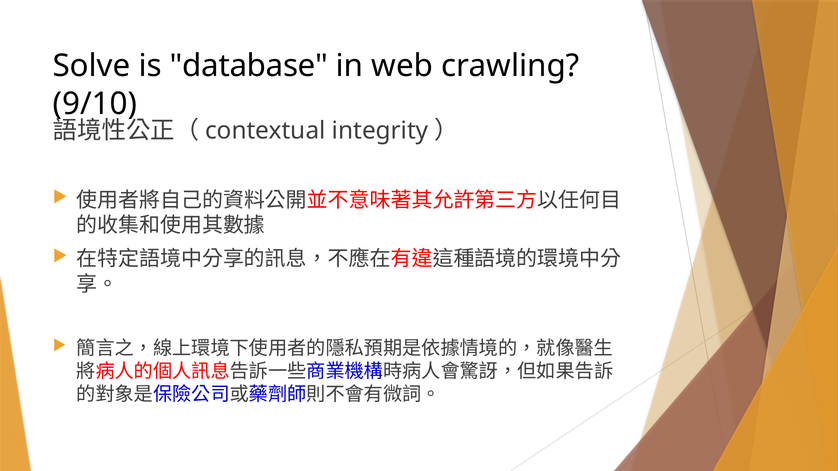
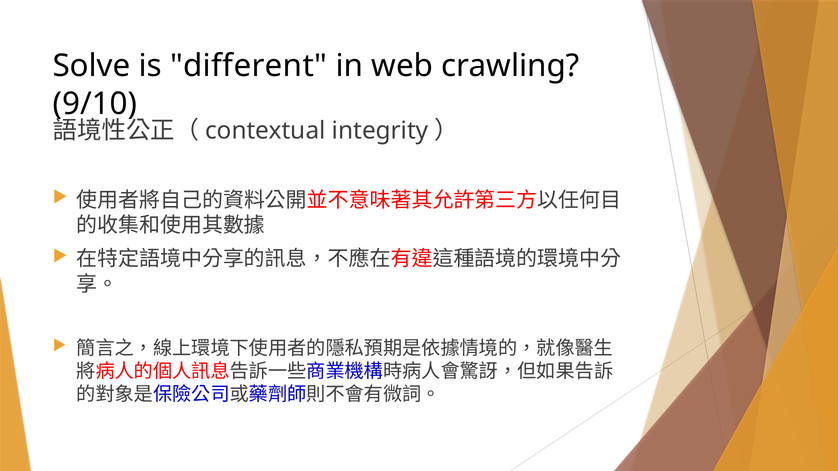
database: database -> different
